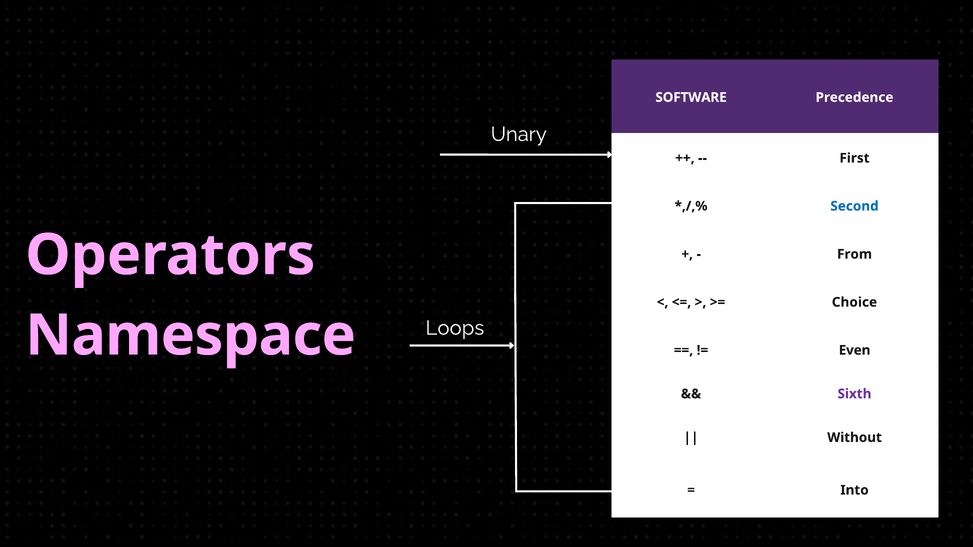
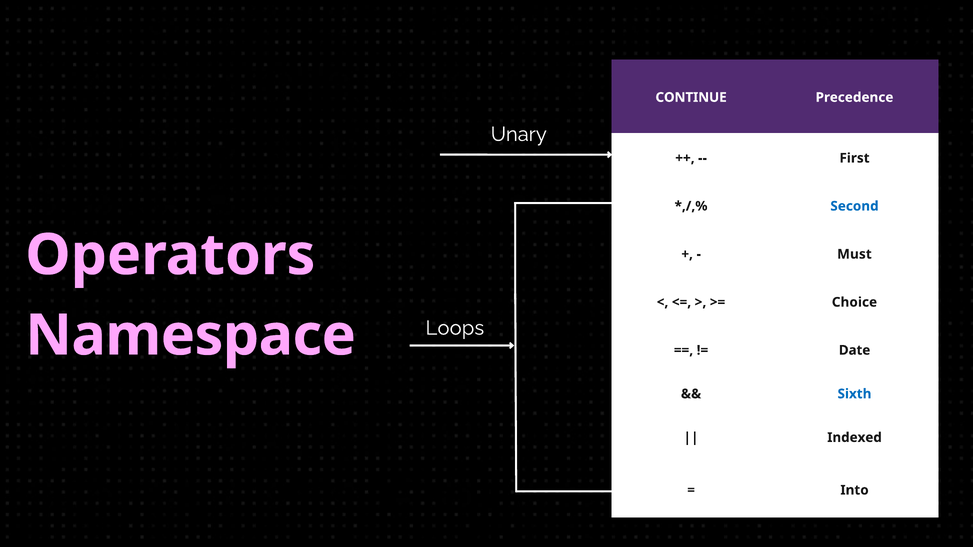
SOFTWARE: SOFTWARE -> CONTINUE
From: From -> Must
Even: Even -> Date
Sixth colour: purple -> blue
Without: Without -> Indexed
